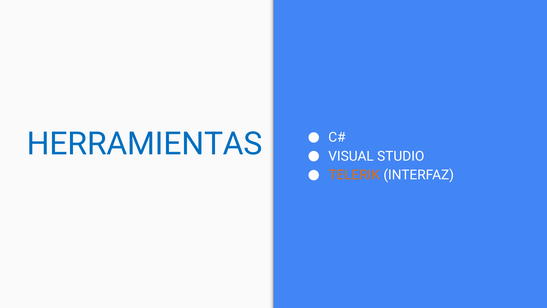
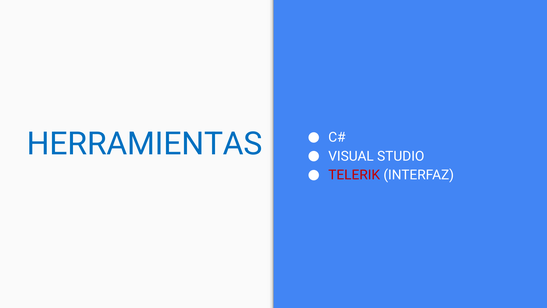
TELERIK colour: orange -> red
